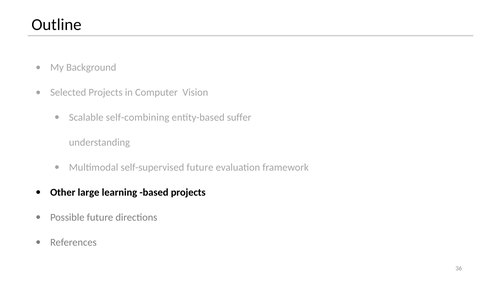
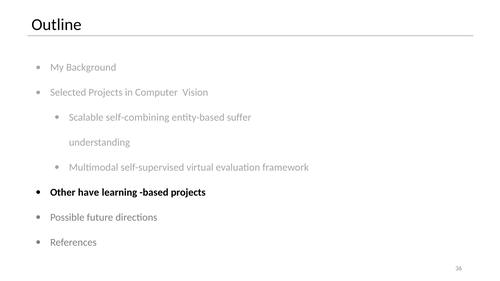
self-supervised future: future -> virtual
large: large -> have
